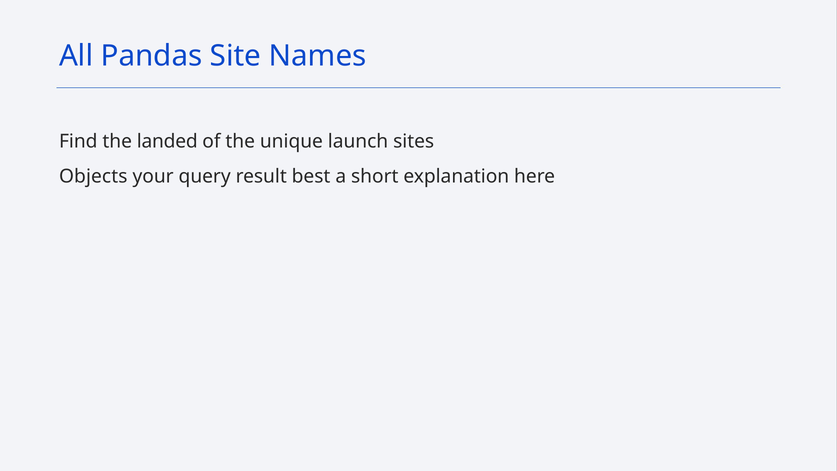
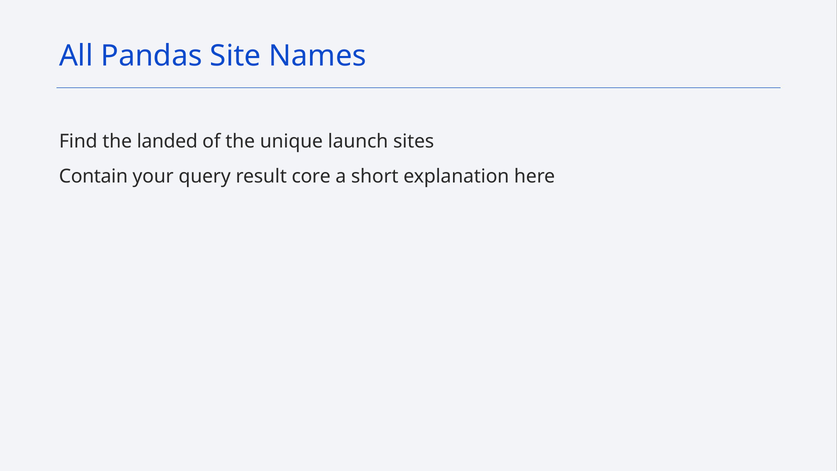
Objects: Objects -> Contain
best: best -> core
